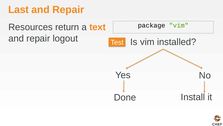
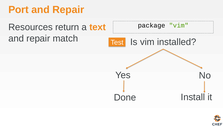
Last: Last -> Port
logout: logout -> match
